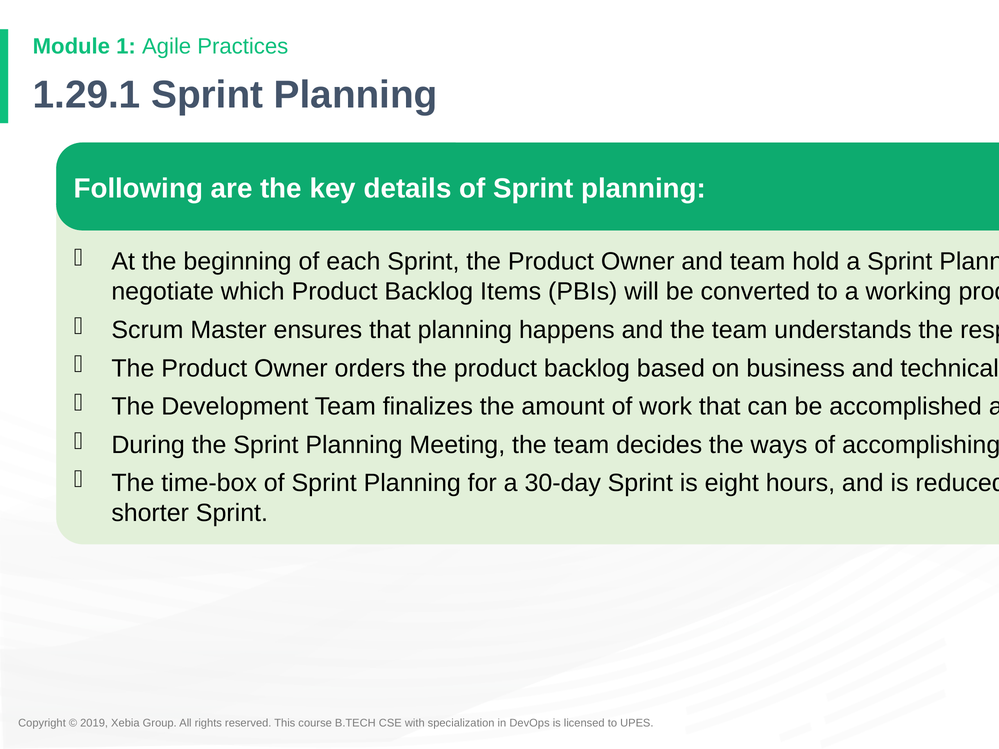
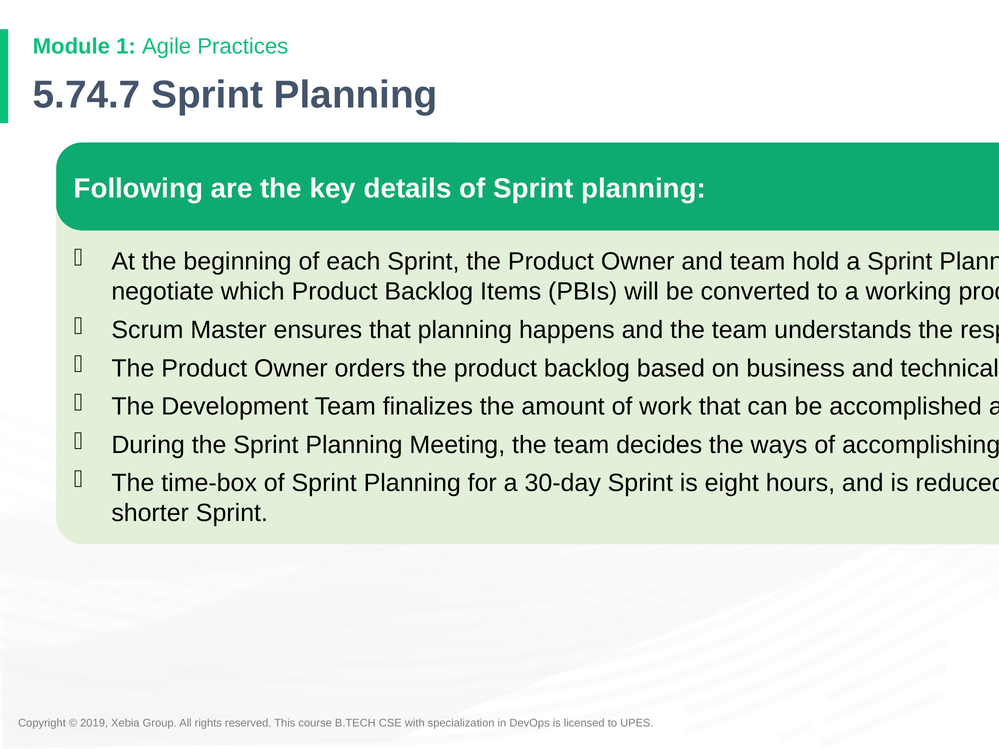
1.29.1: 1.29.1 -> 5.74.7
